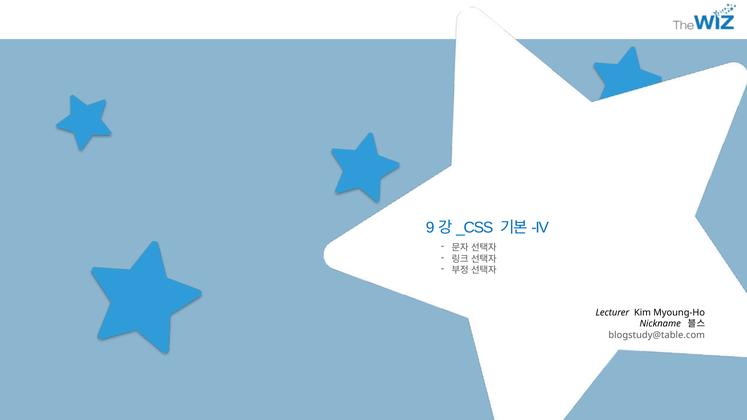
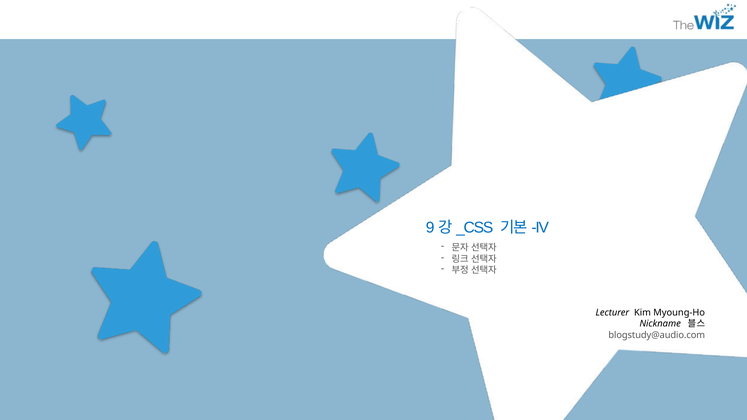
blogstudy@table.com: blogstudy@table.com -> blogstudy@audio.com
